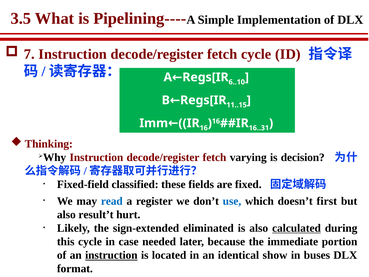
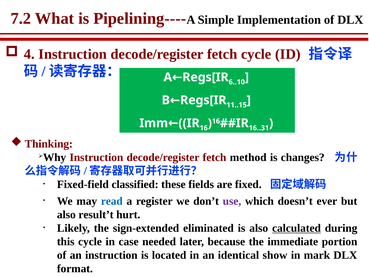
3.5: 3.5 -> 7.2
7: 7 -> 4
varying: varying -> method
decision: decision -> changes
use colour: blue -> purple
first: first -> ever
instruction at (111, 255) underline: present -> none
buses: buses -> mark
